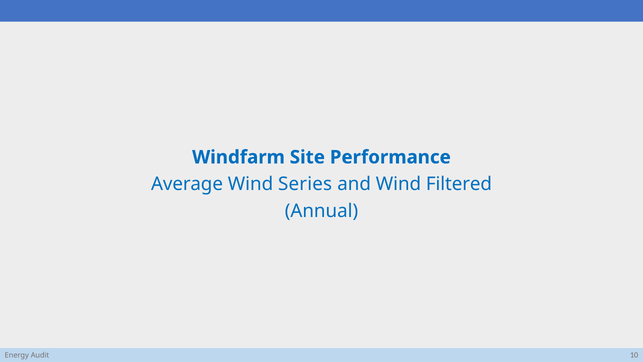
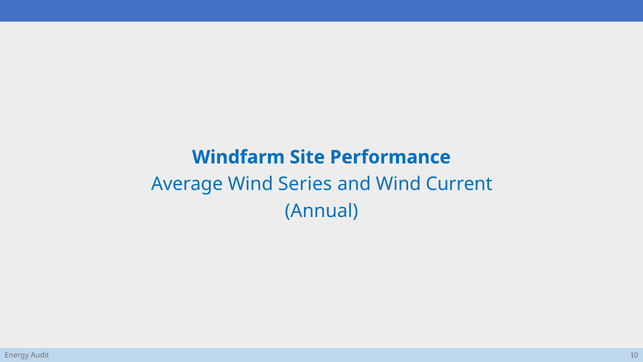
Filtered: Filtered -> Current
